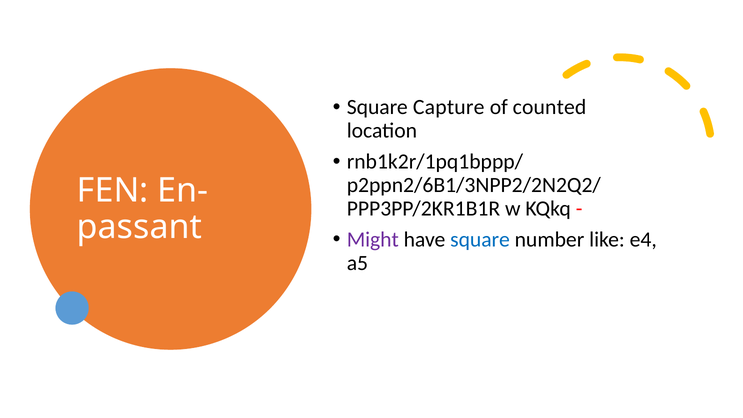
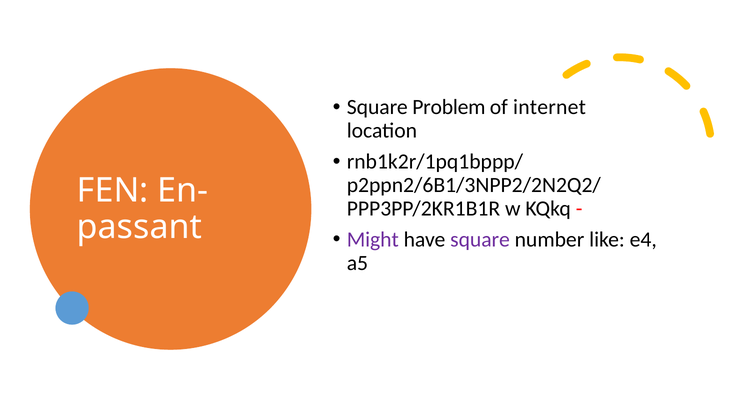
Capture: Capture -> Problem
counted: counted -> internet
square at (480, 240) colour: blue -> purple
